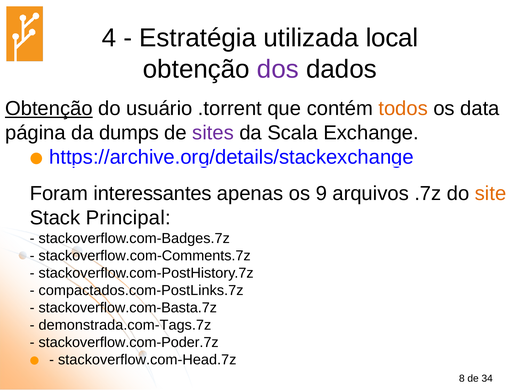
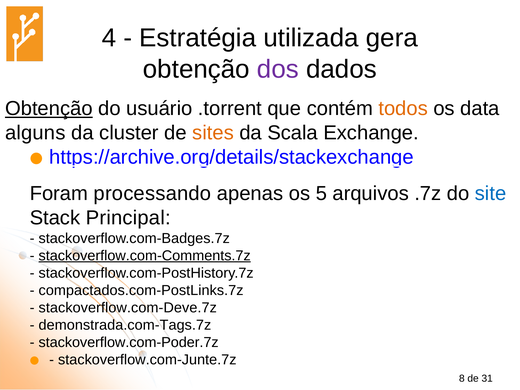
local: local -> gera
página: página -> alguns
dumps: dumps -> cluster
sites colour: purple -> orange
interessantes: interessantes -> processando
9: 9 -> 5
site colour: orange -> blue
stackoverflow.com-Comments.7z underline: none -> present
stackoverflow.com-Basta.7z: stackoverflow.com-Basta.7z -> stackoverflow.com-Deve.7z
stackoverflow.com-Head.7z: stackoverflow.com-Head.7z -> stackoverflow.com-Junte.7z
34: 34 -> 31
